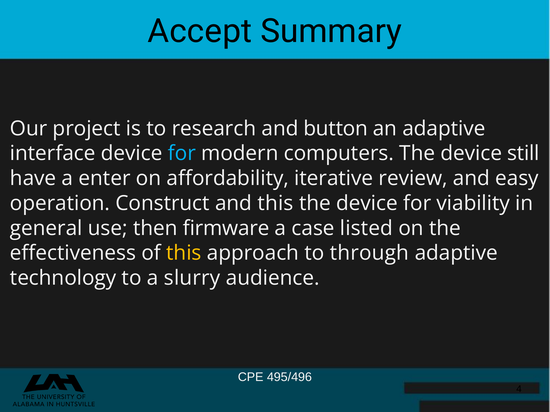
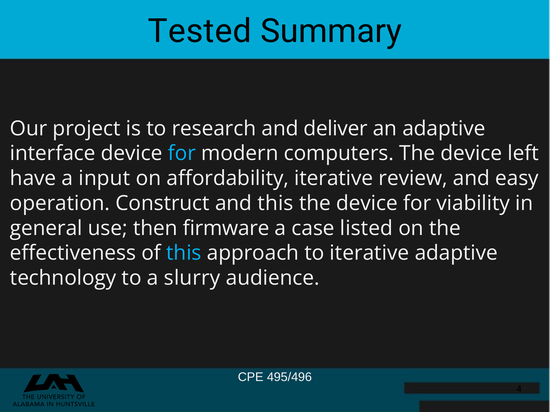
Accept: Accept -> Tested
button: button -> deliver
still: still -> left
enter: enter -> input
this at (184, 253) colour: yellow -> light blue
to through: through -> iterative
